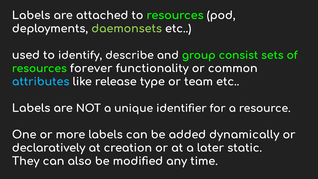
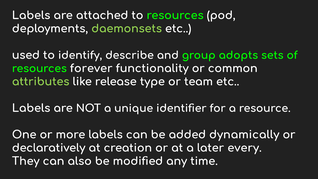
consist: consist -> adopts
attributes colour: light blue -> light green
static: static -> every
